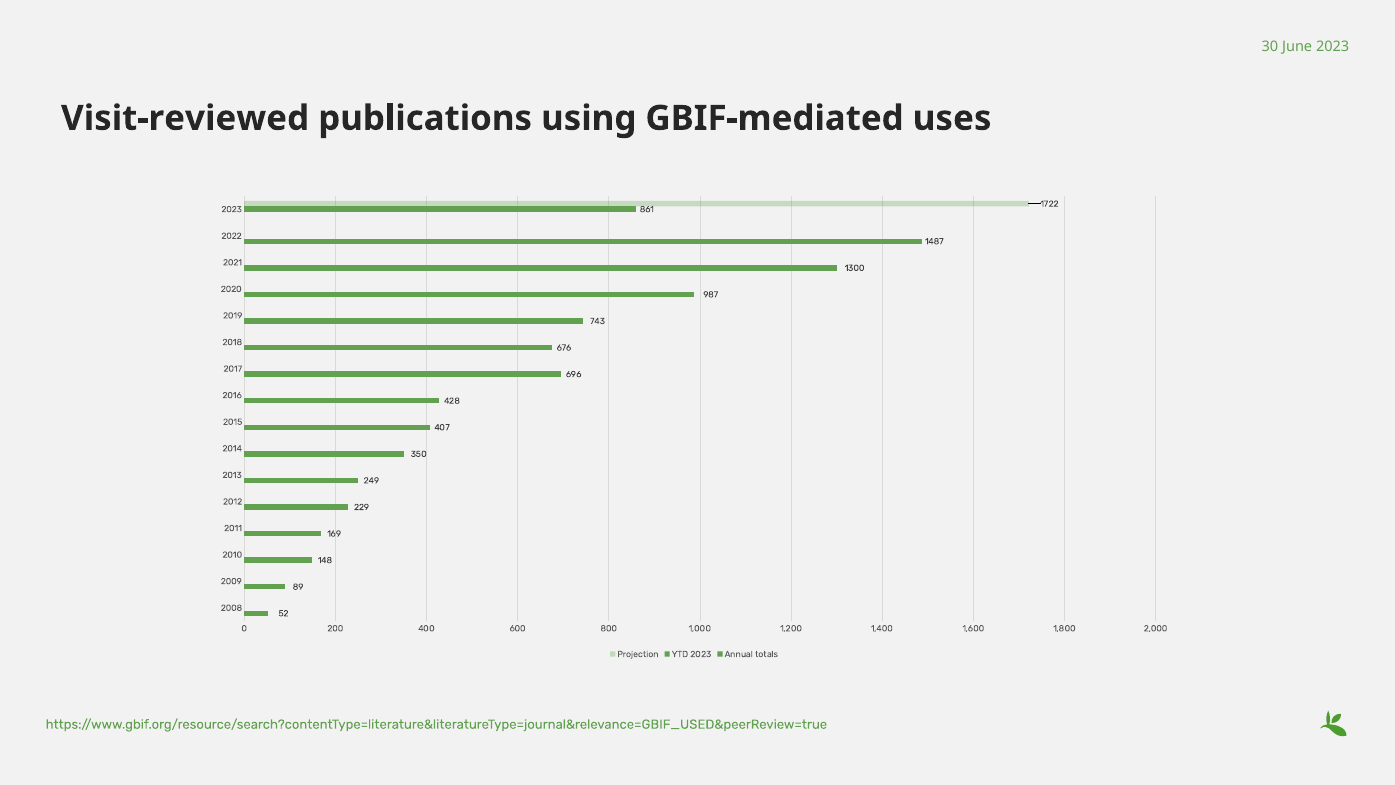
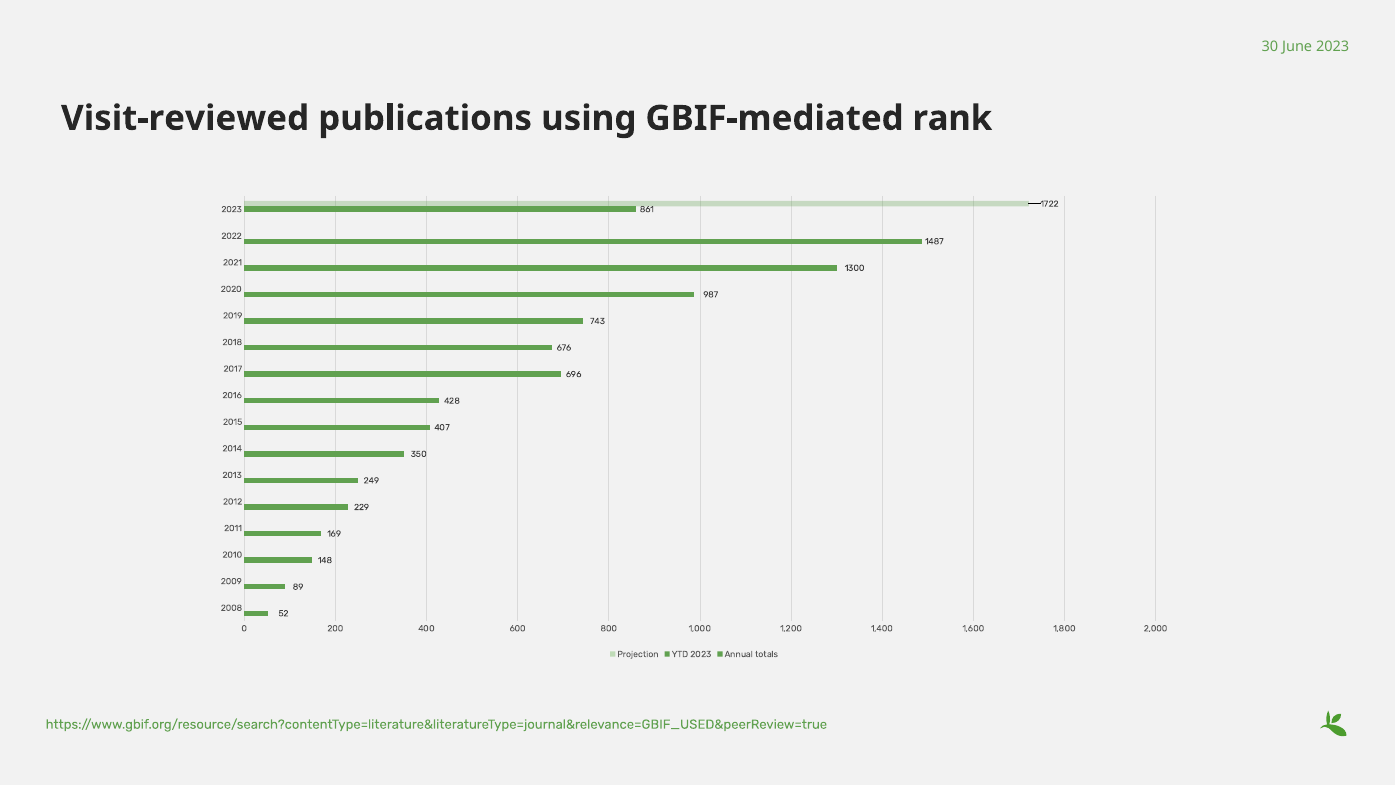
uses: uses -> rank
